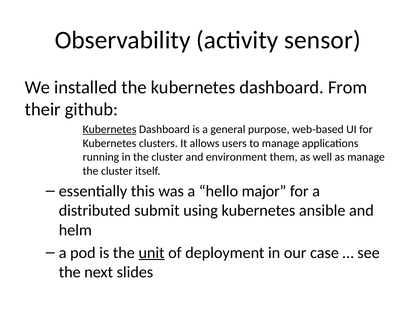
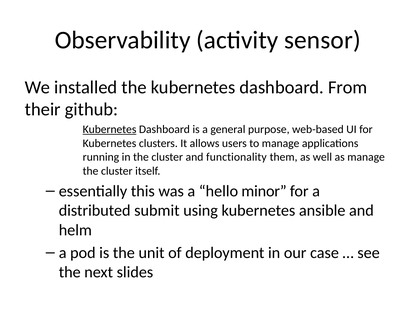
environment: environment -> functionality
major: major -> minor
unit underline: present -> none
